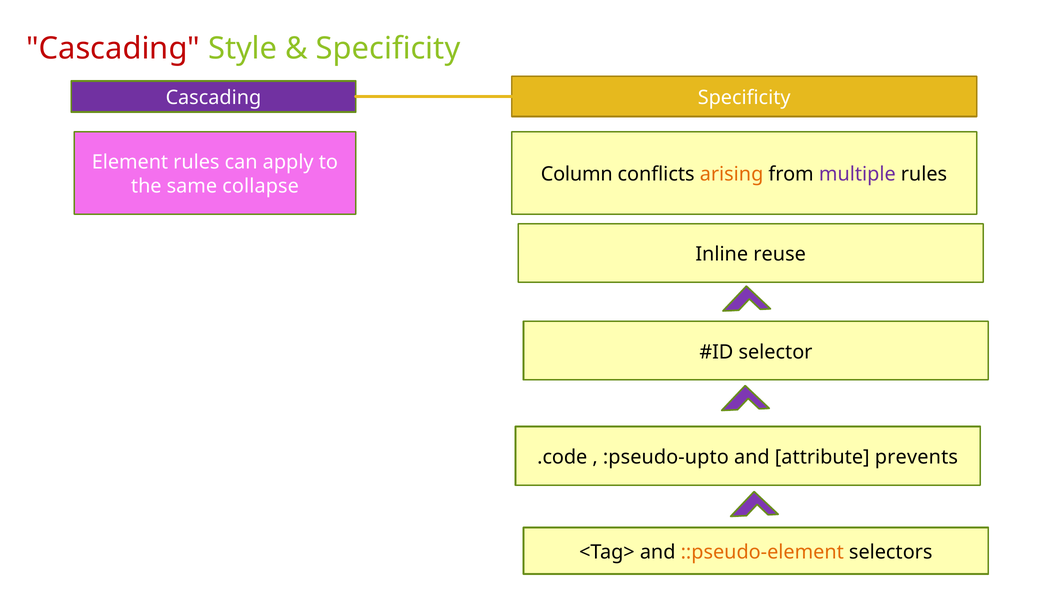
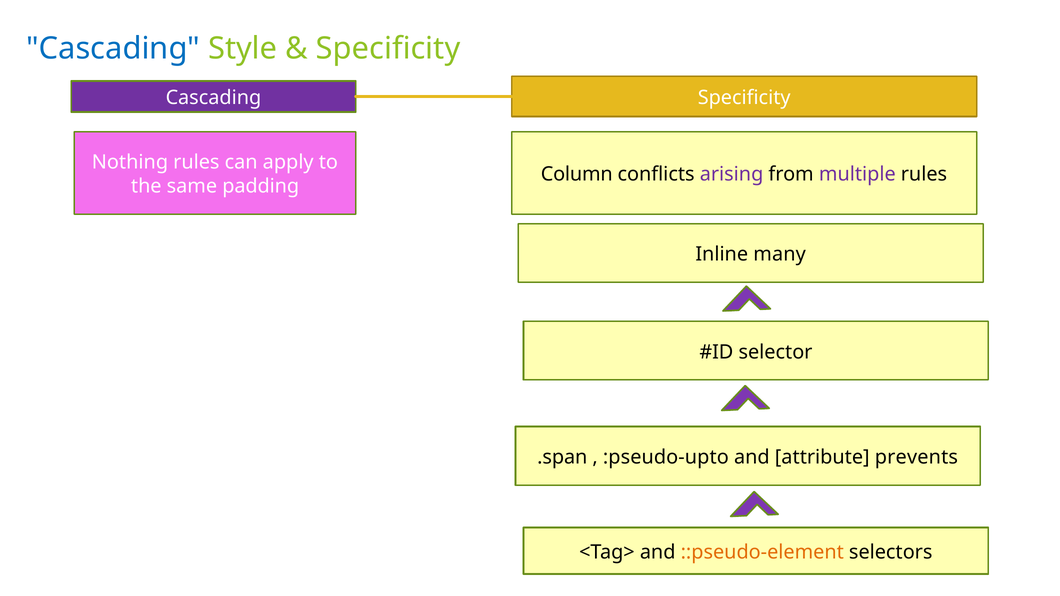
Cascading at (113, 49) colour: red -> blue
Element: Element -> Nothing
arising colour: orange -> purple
collapse: collapse -> padding
reuse: reuse -> many
.code: .code -> .span
